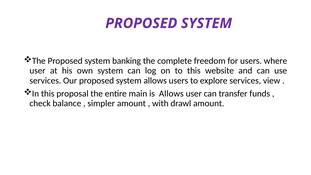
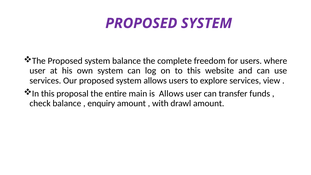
system banking: banking -> balance
simpler: simpler -> enquiry
